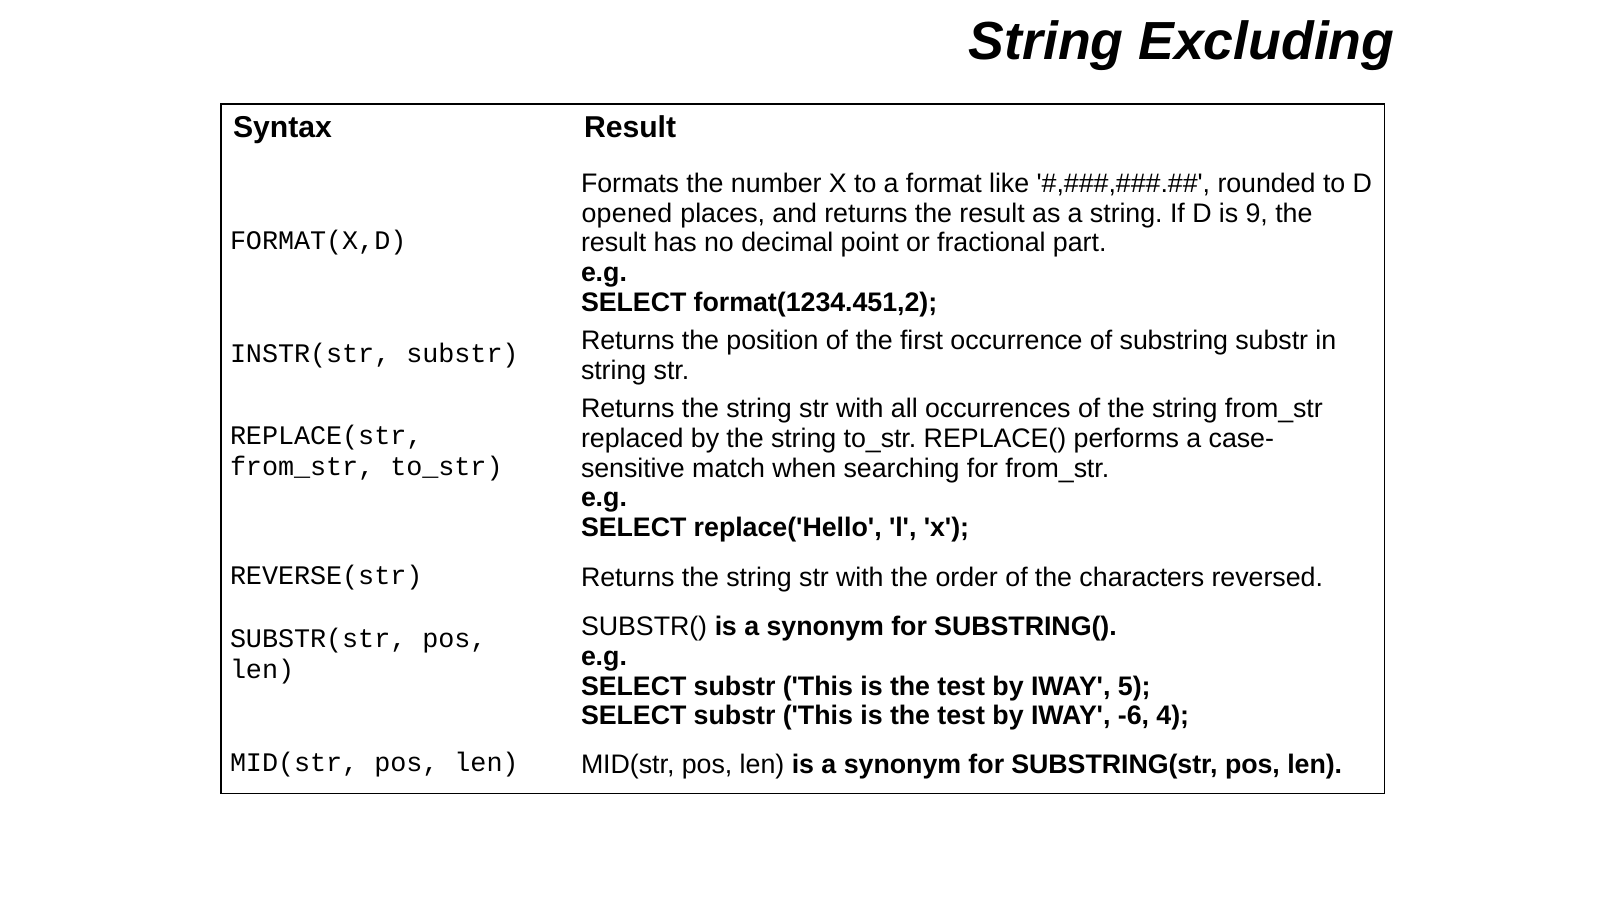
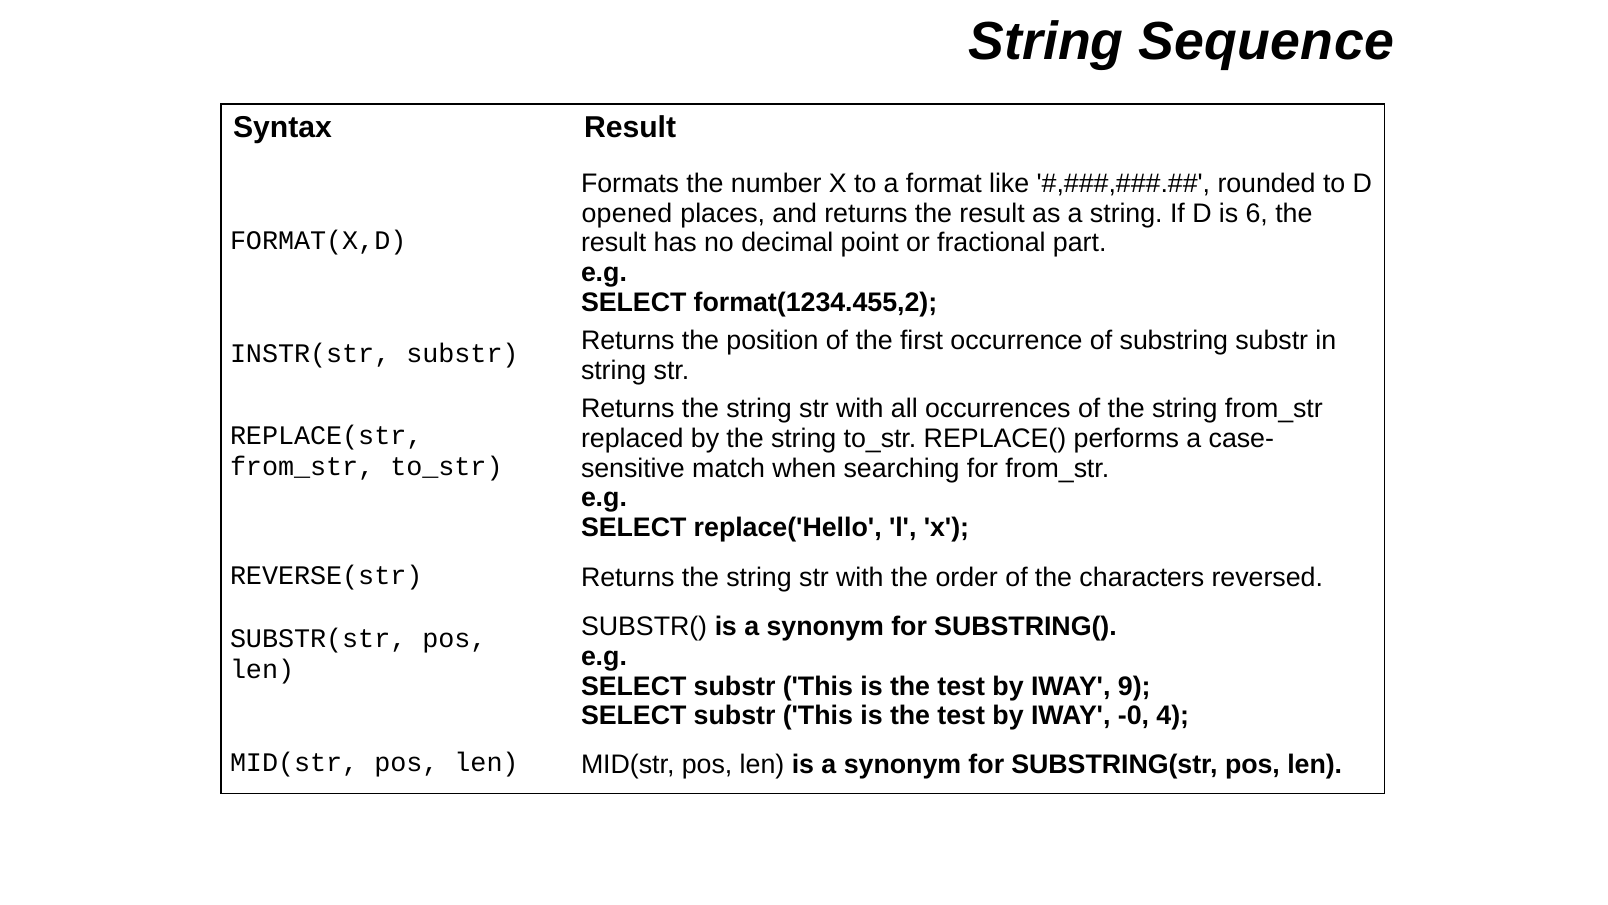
Excluding: Excluding -> Sequence
9: 9 -> 6
format(1234.451,2: format(1234.451,2 -> format(1234.455,2
5: 5 -> 9
-6: -6 -> -0
